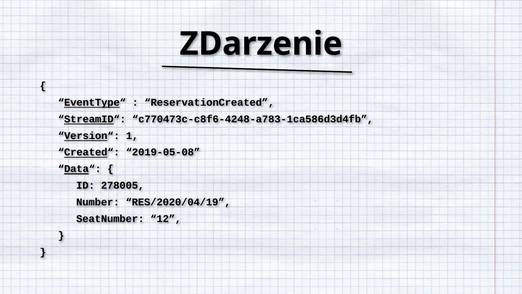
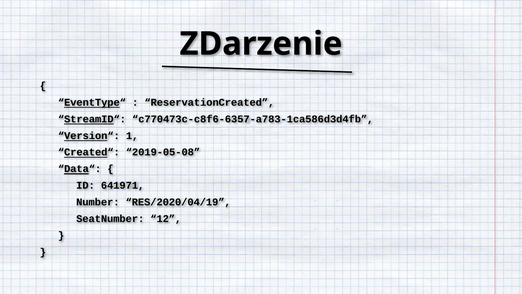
c770473c-c8f6-4248-a783-1ca586d3d4fb: c770473c-c8f6-4248-a783-1ca586d3d4fb -> c770473c-c8f6-6357-a783-1ca586d3d4fb
278005: 278005 -> 641971
